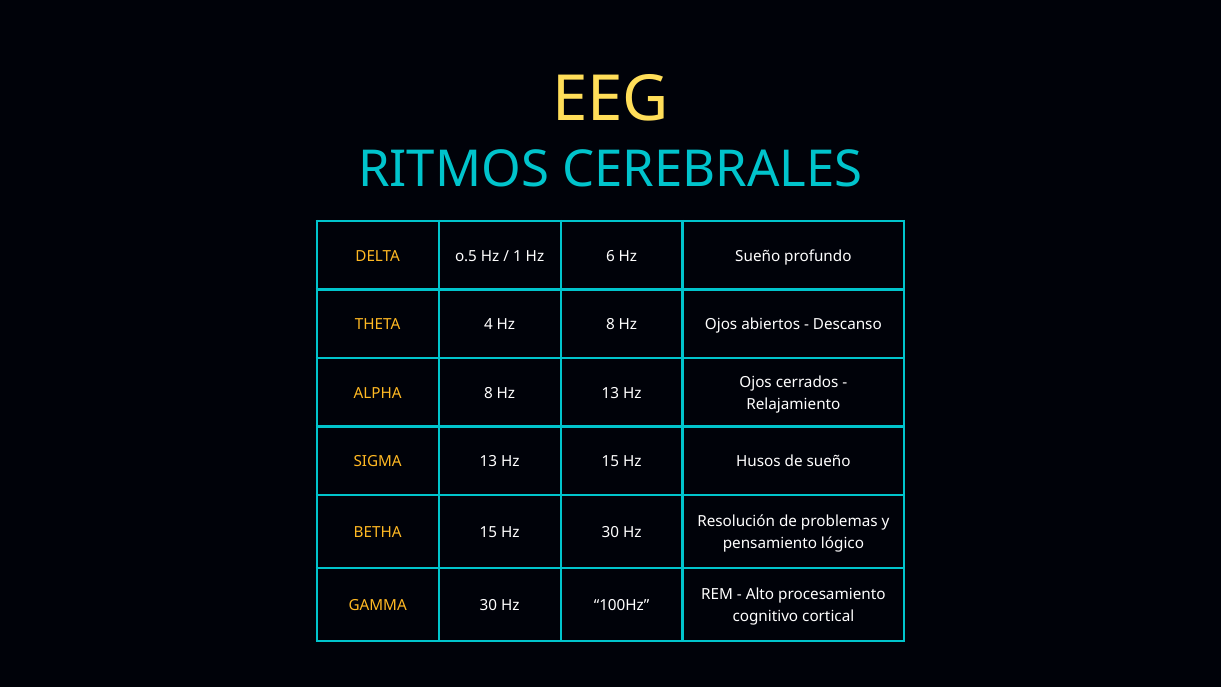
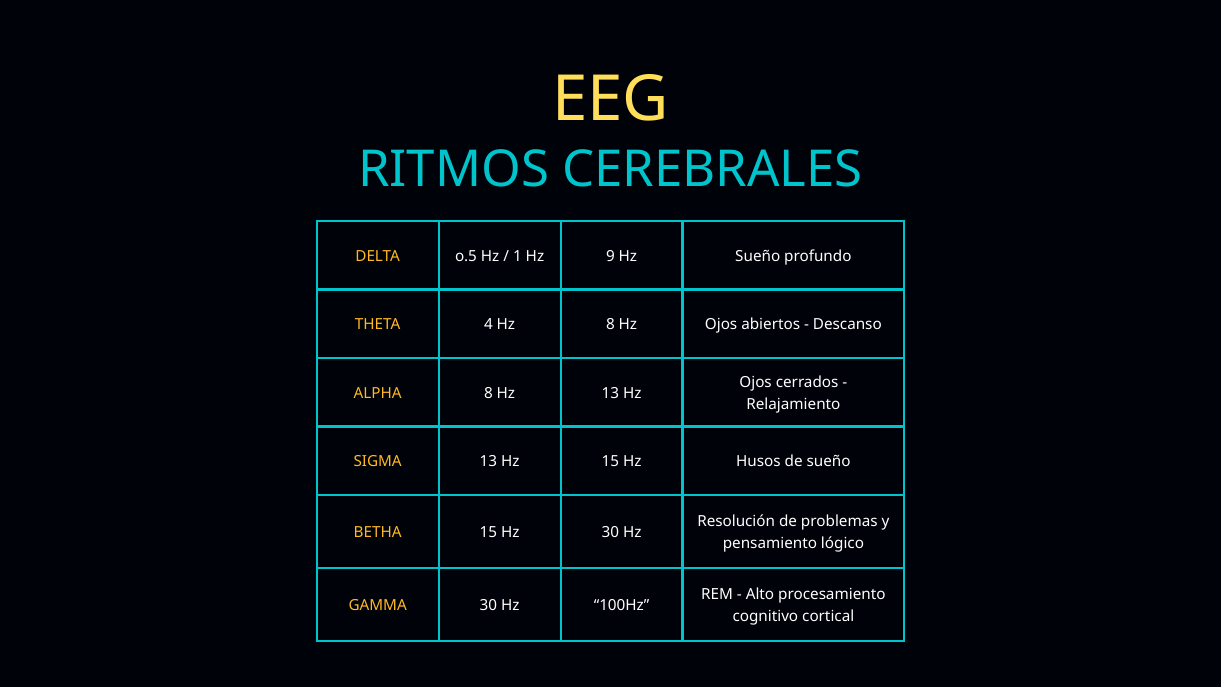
6: 6 -> 9
